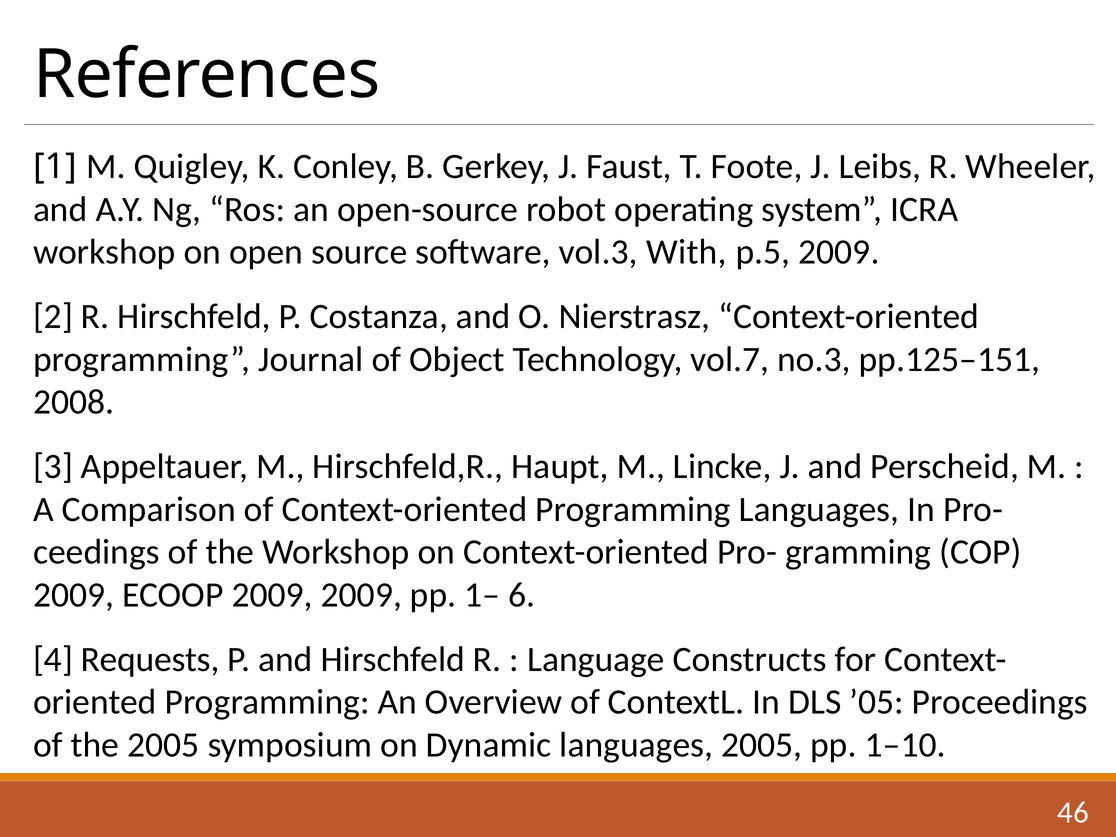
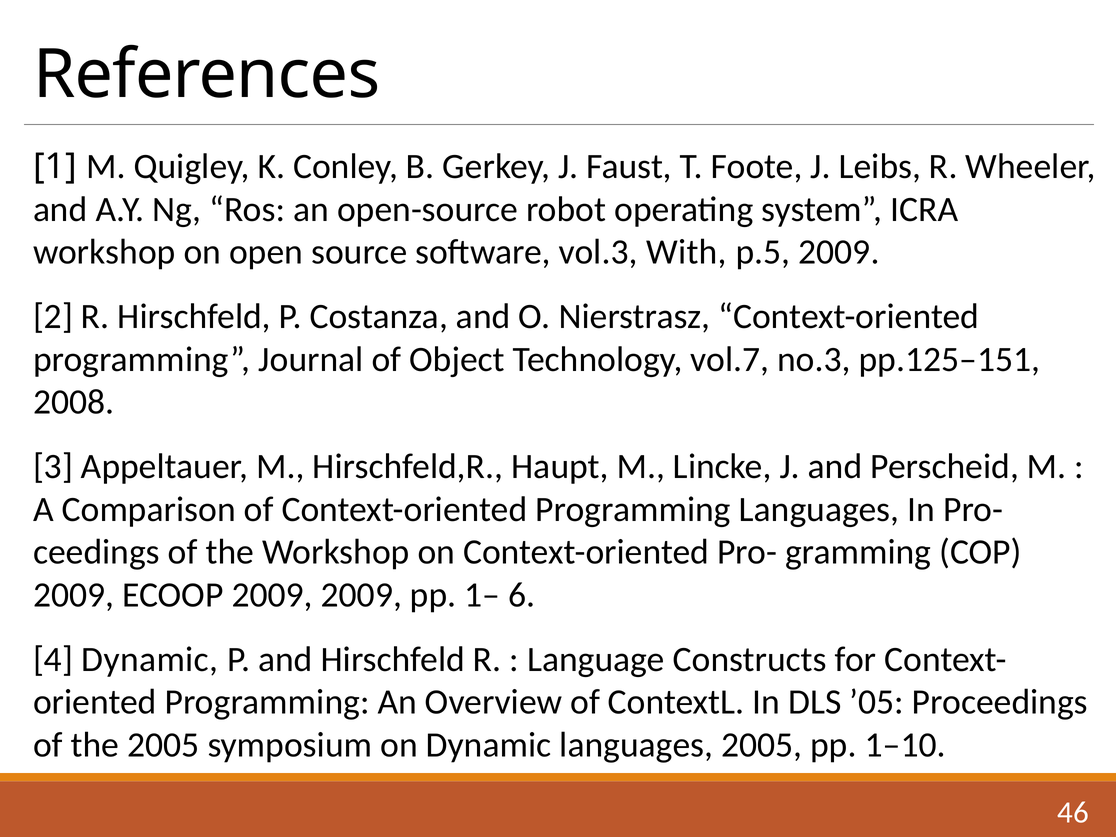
4 Requests: Requests -> Dynamic
